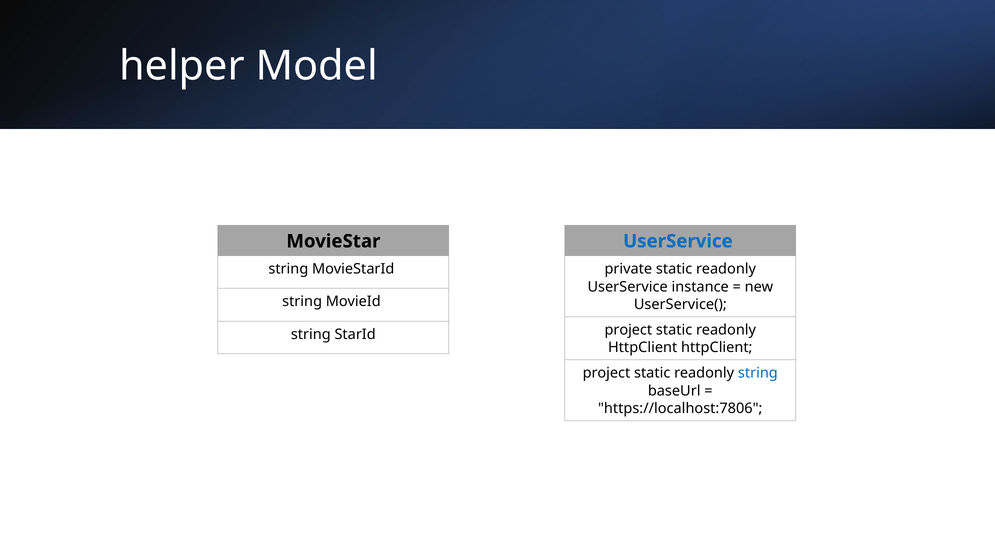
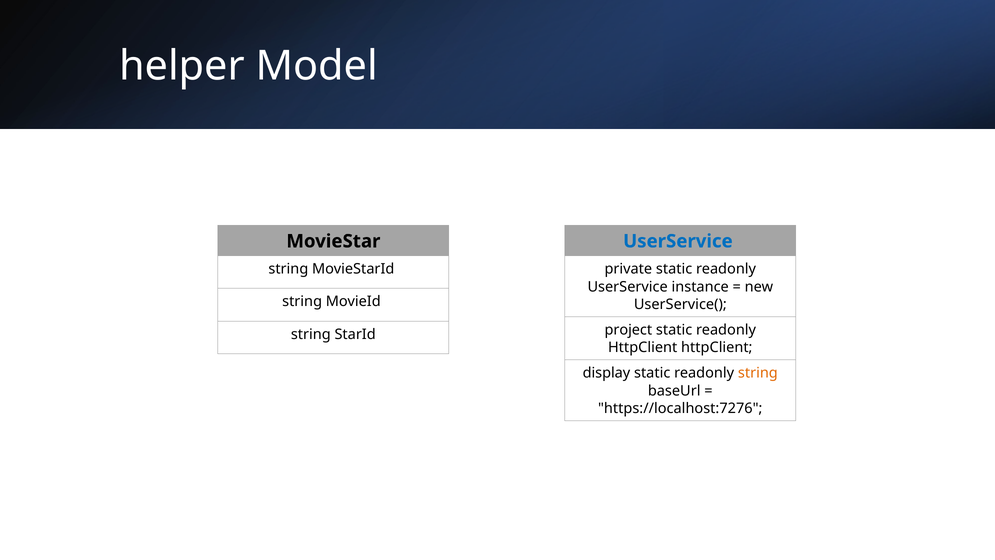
project at (606, 373): project -> display
string at (758, 373) colour: blue -> orange
https://localhost:7806: https://localhost:7806 -> https://localhost:7276
